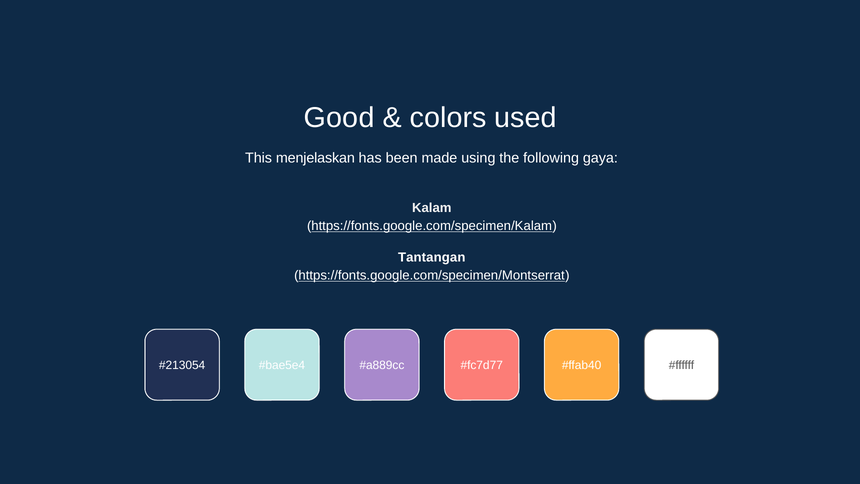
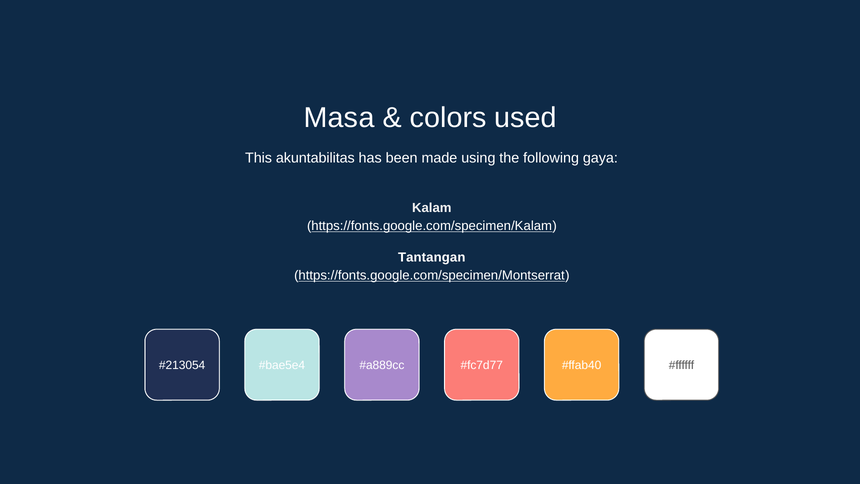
Good: Good -> Masa
menjelaskan: menjelaskan -> akuntabilitas
